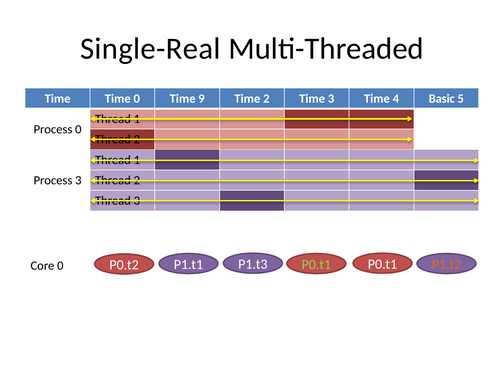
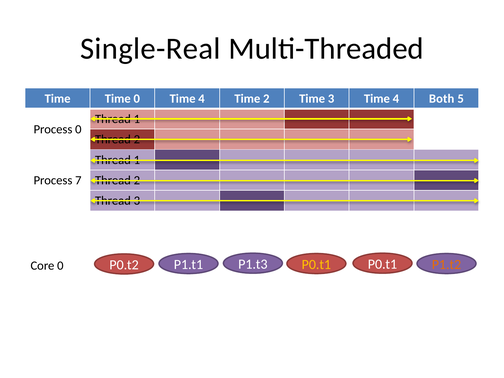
0 Time 9: 9 -> 4
Basic: Basic -> Both
Process 3: 3 -> 7
P0.t1 at (316, 265) colour: light green -> yellow
